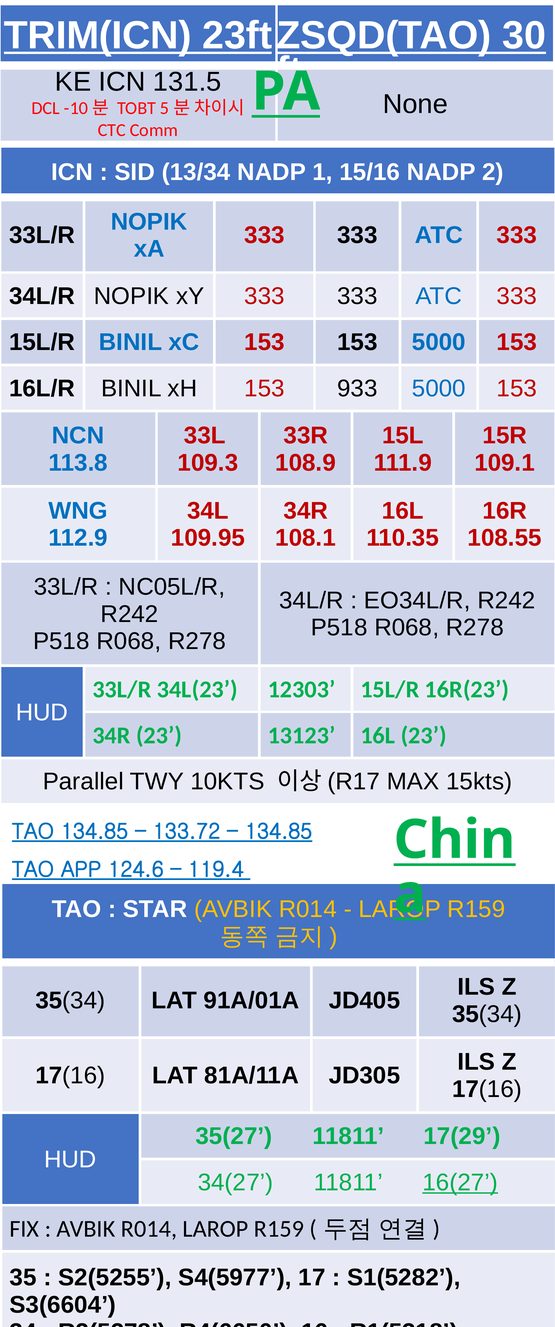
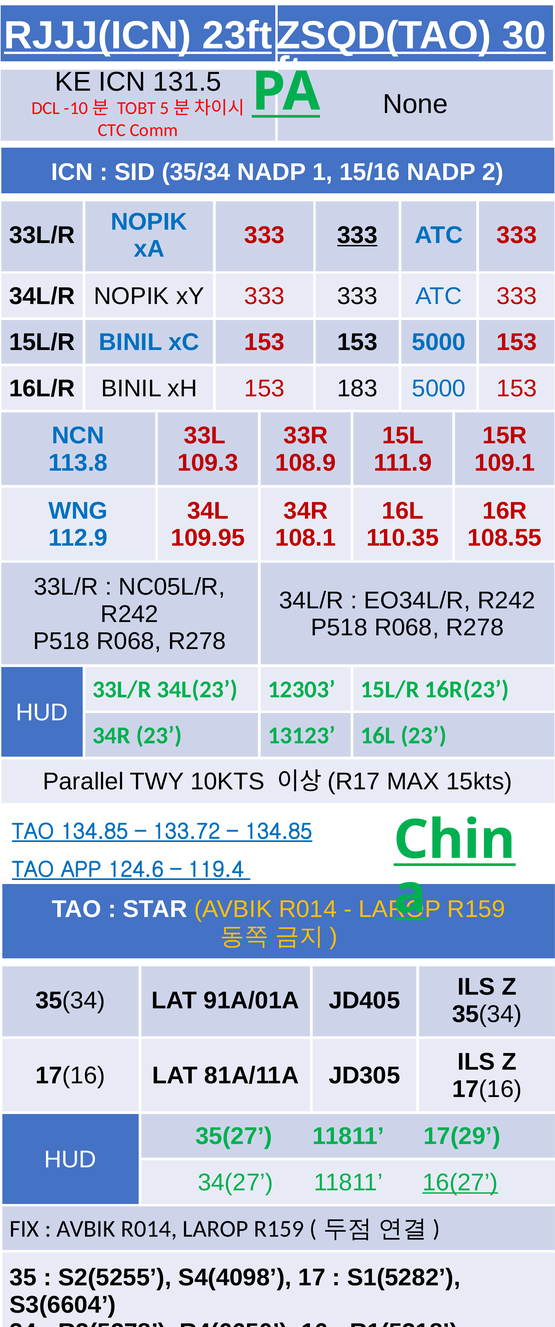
TRIM(ICN: TRIM(ICN -> RJJJ(ICN
13/34: 13/34 -> 35/34
333 at (357, 235) underline: none -> present
933: 933 -> 183
S4(5977: S4(5977 -> S4(4098
